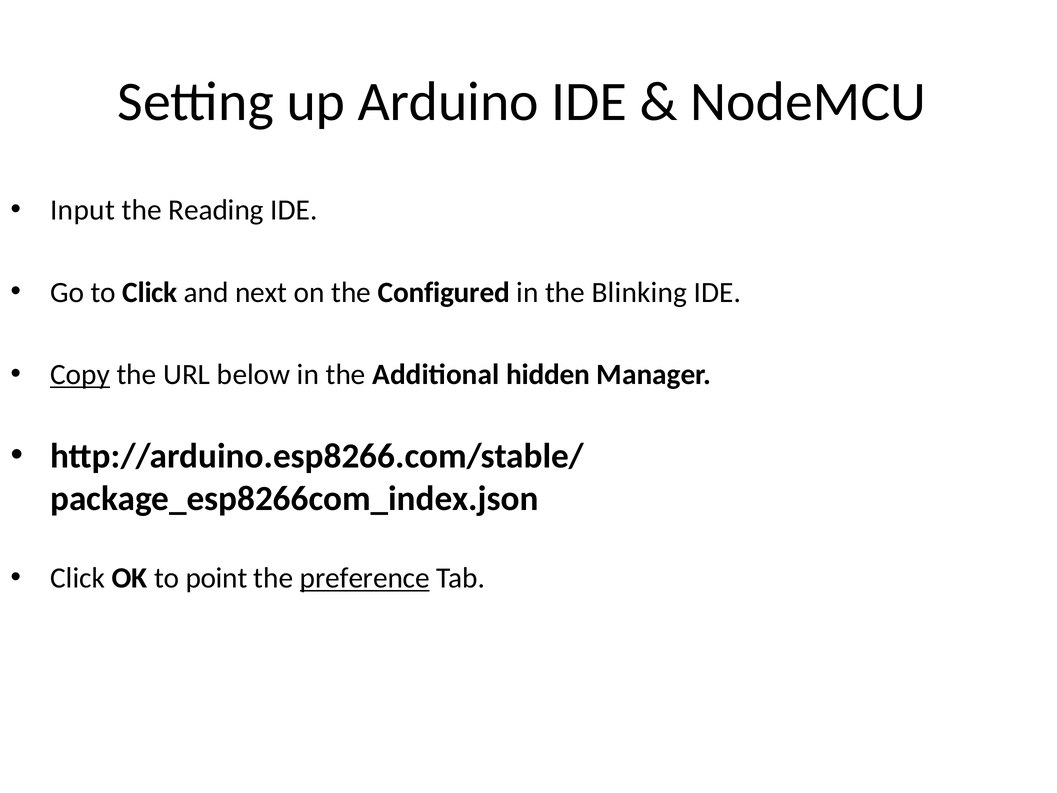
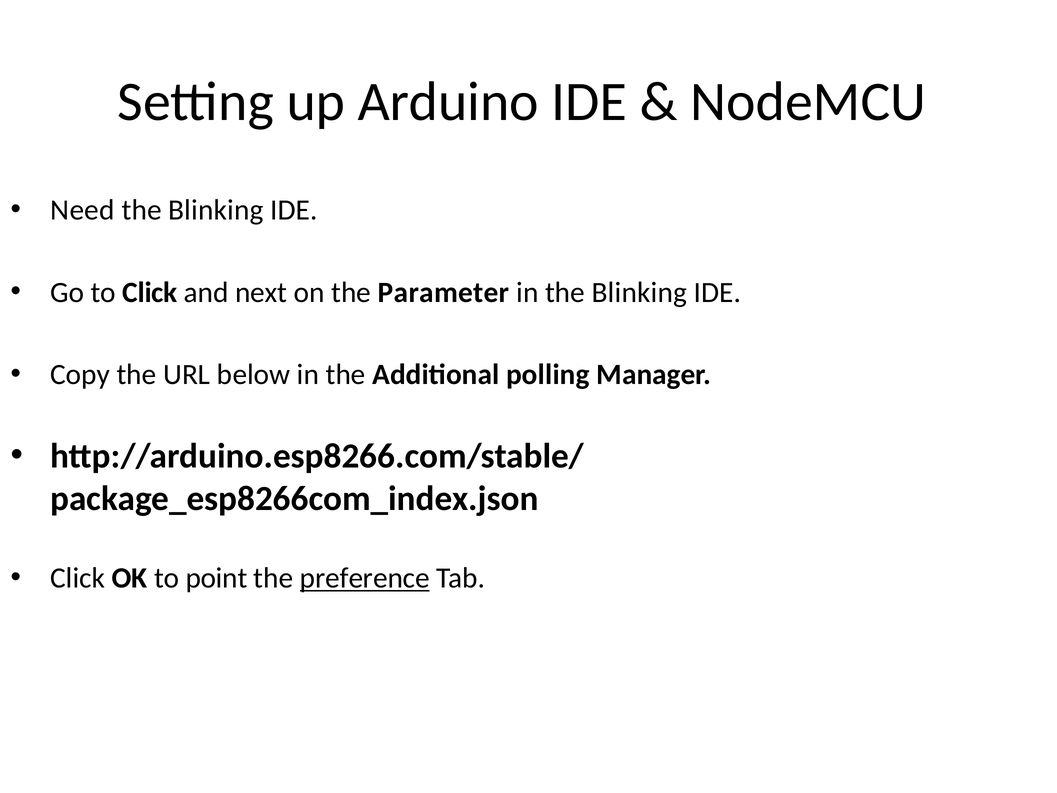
Input: Input -> Need
Reading at (216, 210): Reading -> Blinking
Configured: Configured -> Parameter
Copy underline: present -> none
hidden: hidden -> polling
